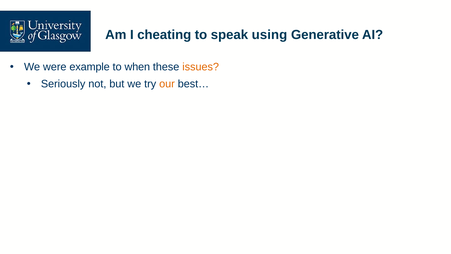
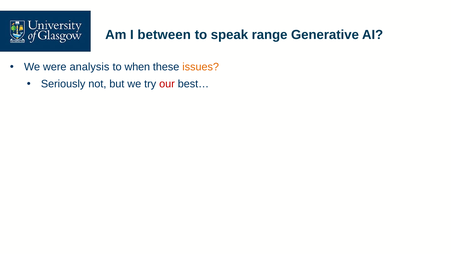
cheating: cheating -> between
using: using -> range
example: example -> analysis
our colour: orange -> red
